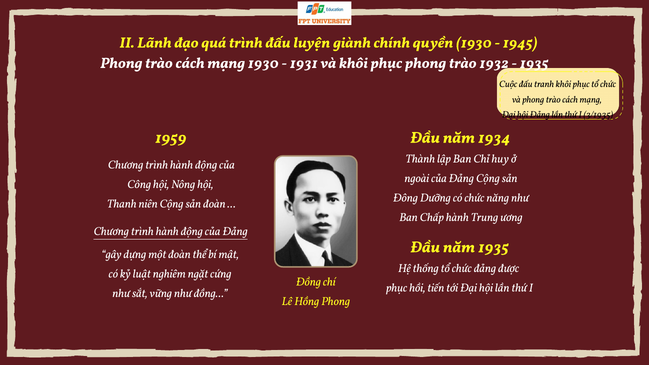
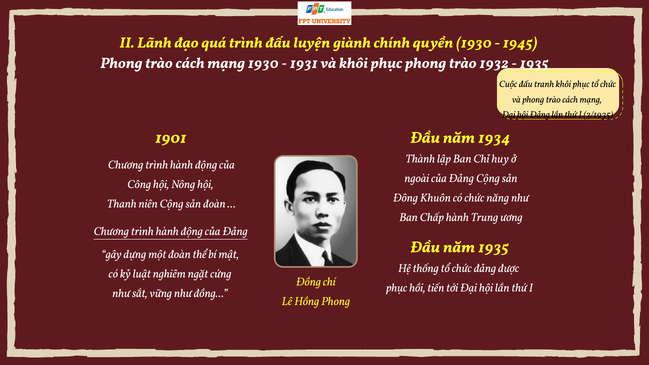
1959: 1959 -> 1901
Dưỡng: Dưỡng -> Khuôn
